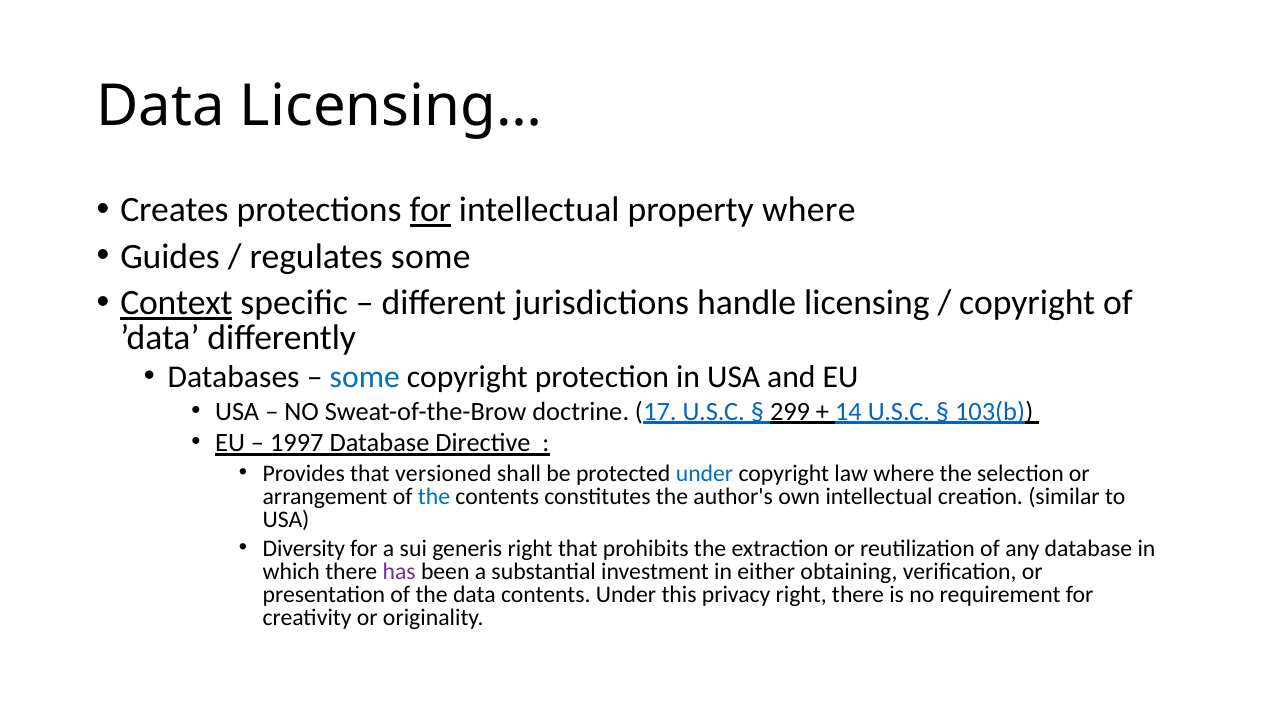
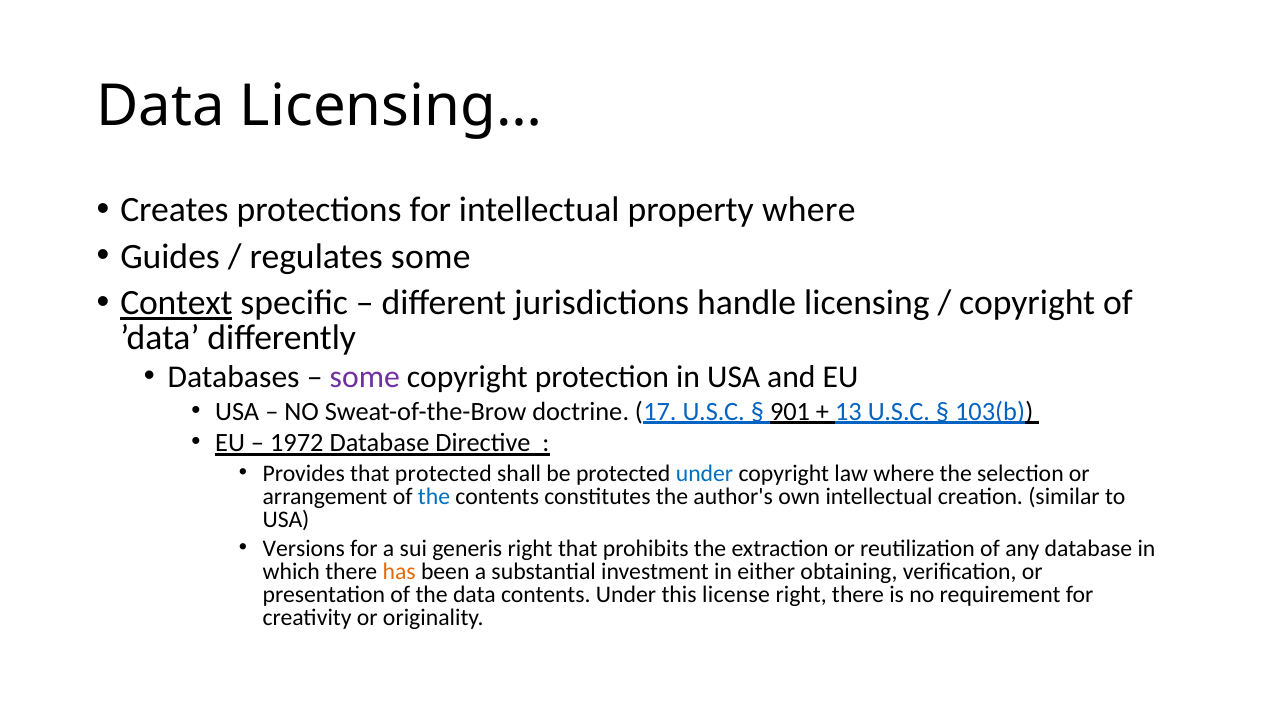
for at (430, 210) underline: present -> none
some at (365, 377) colour: blue -> purple
299: 299 -> 901
14: 14 -> 13
1997: 1997 -> 1972
that versioned: versioned -> protected
Diversity: Diversity -> Versions
has colour: purple -> orange
privacy: privacy -> license
